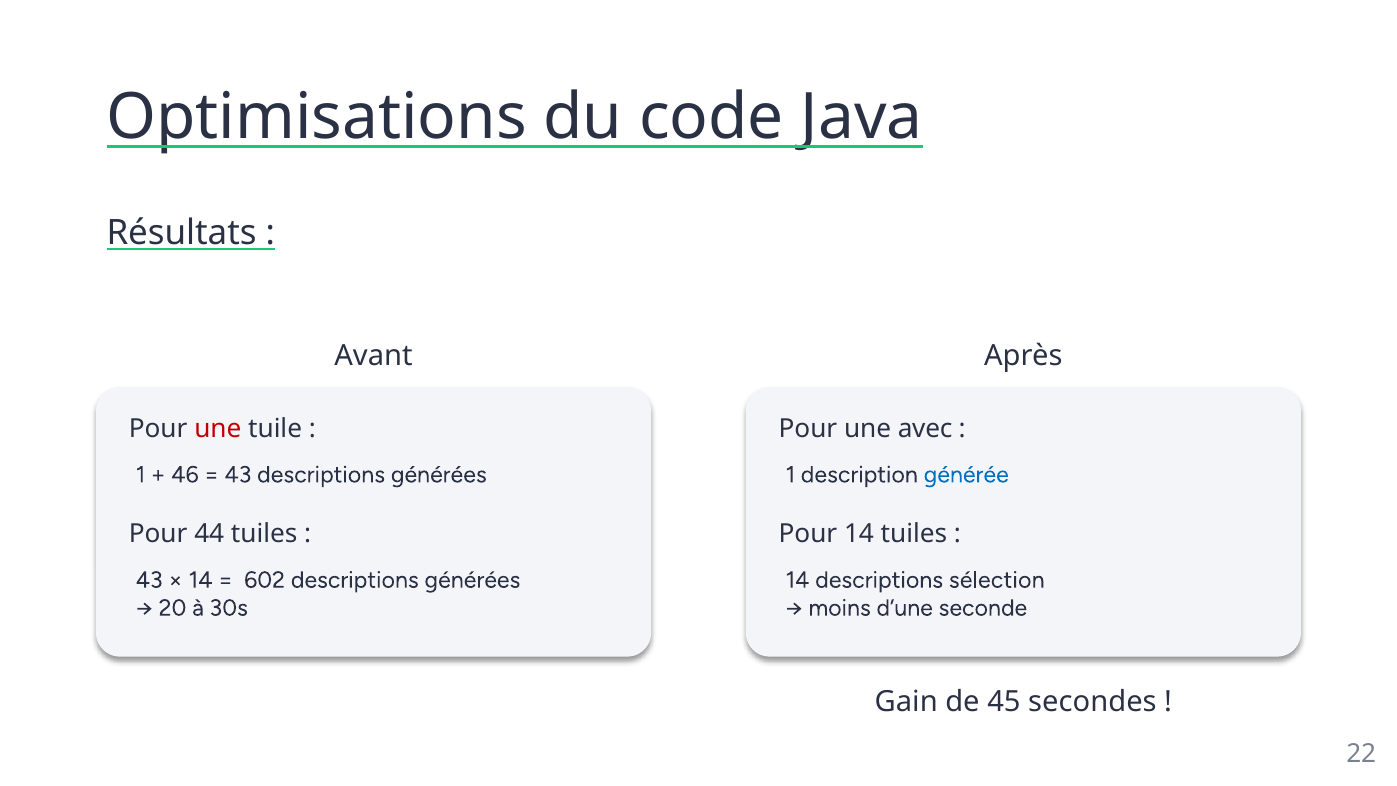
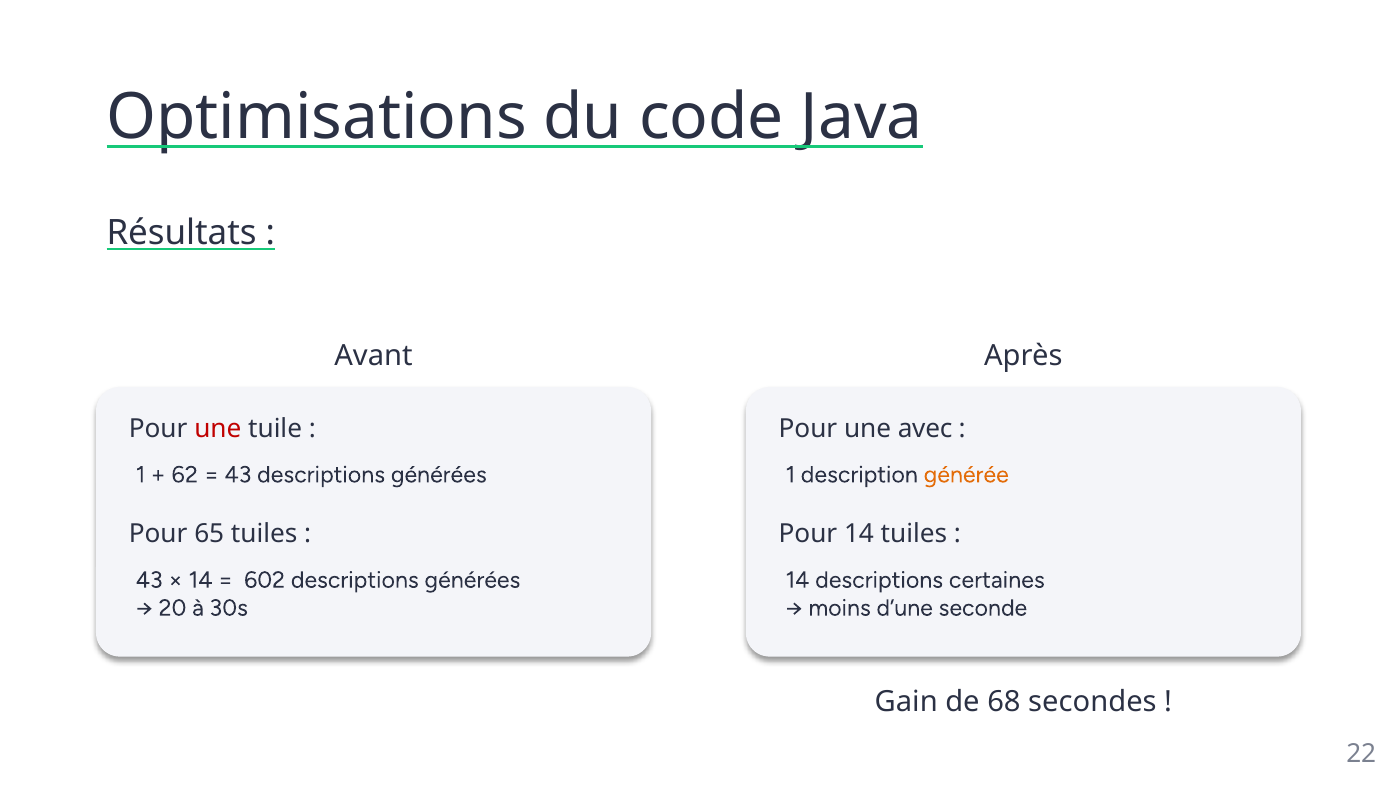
46: 46 -> 62
générée colour: blue -> orange
44: 44 -> 65
sélection: sélection -> certaines
45: 45 -> 68
